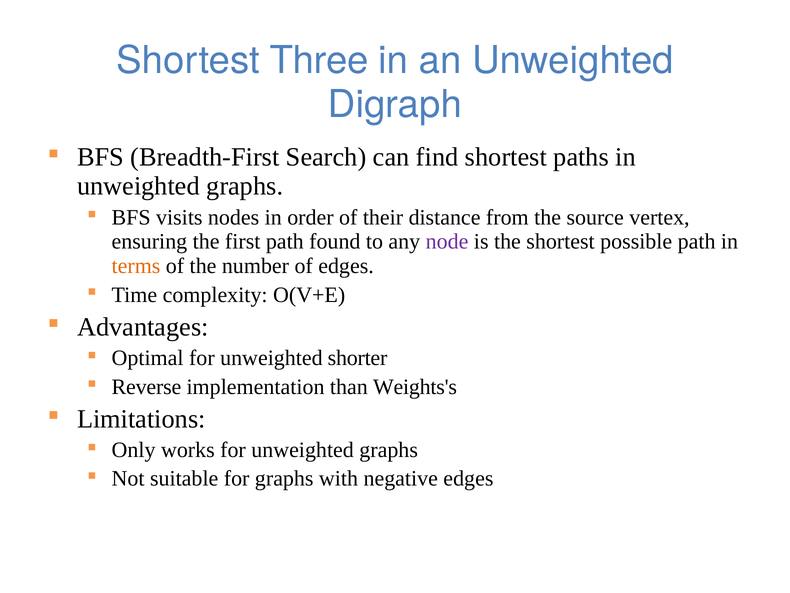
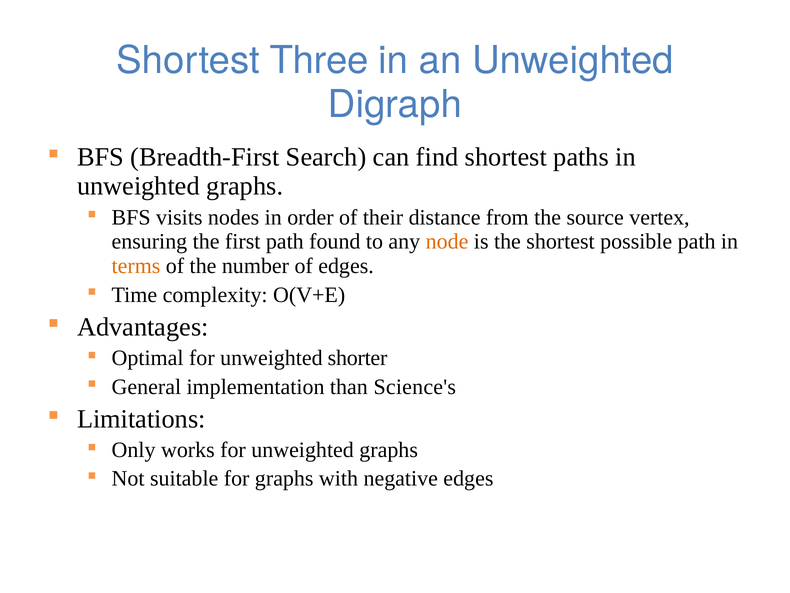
node colour: purple -> orange
Reverse: Reverse -> General
Weights's: Weights's -> Science's
